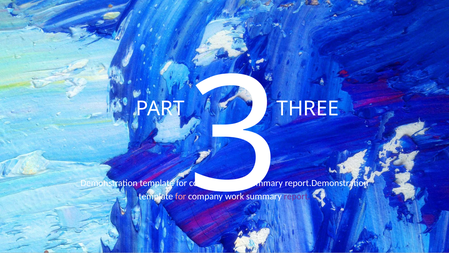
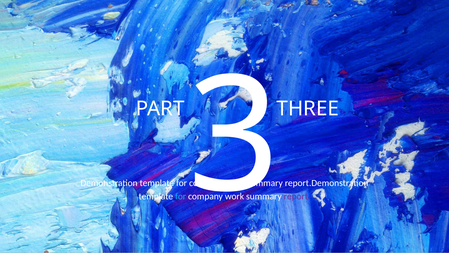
for at (181, 196) colour: pink -> light blue
